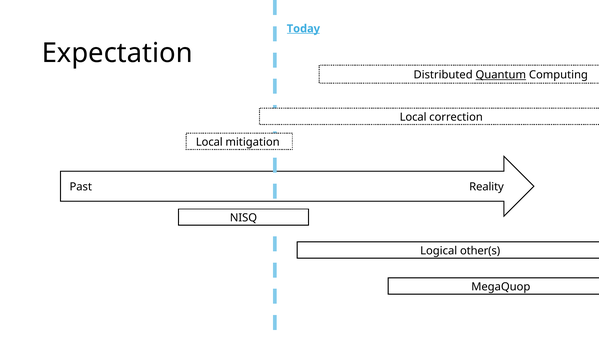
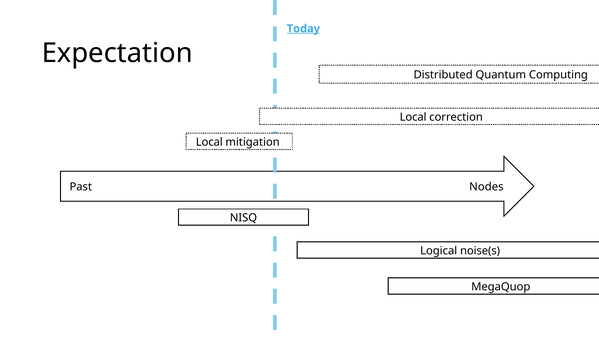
Quantum underline: present -> none
Reality: Reality -> Nodes
other(s: other(s -> noise(s
